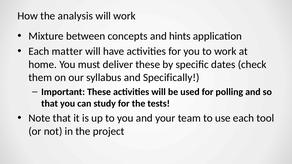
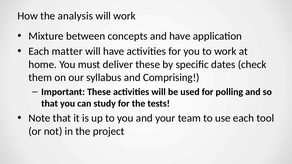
and hints: hints -> have
Specifically: Specifically -> Comprising
